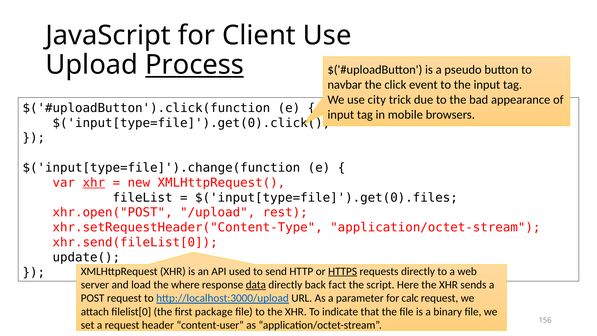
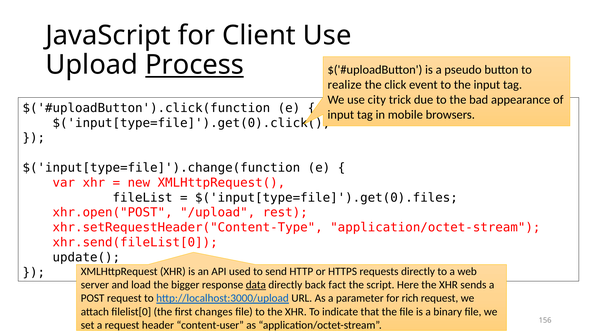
navbar: navbar -> realize
xhr at (94, 183) underline: present -> none
HTTPS underline: present -> none
where: where -> bigger
calc: calc -> rich
package: package -> changes
